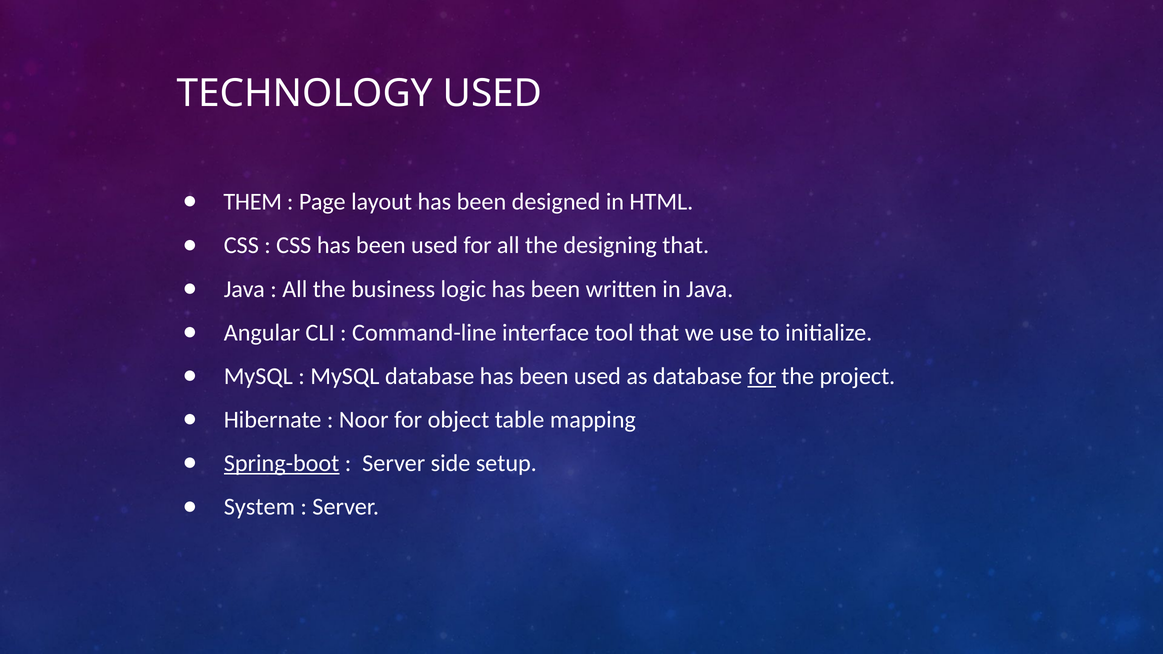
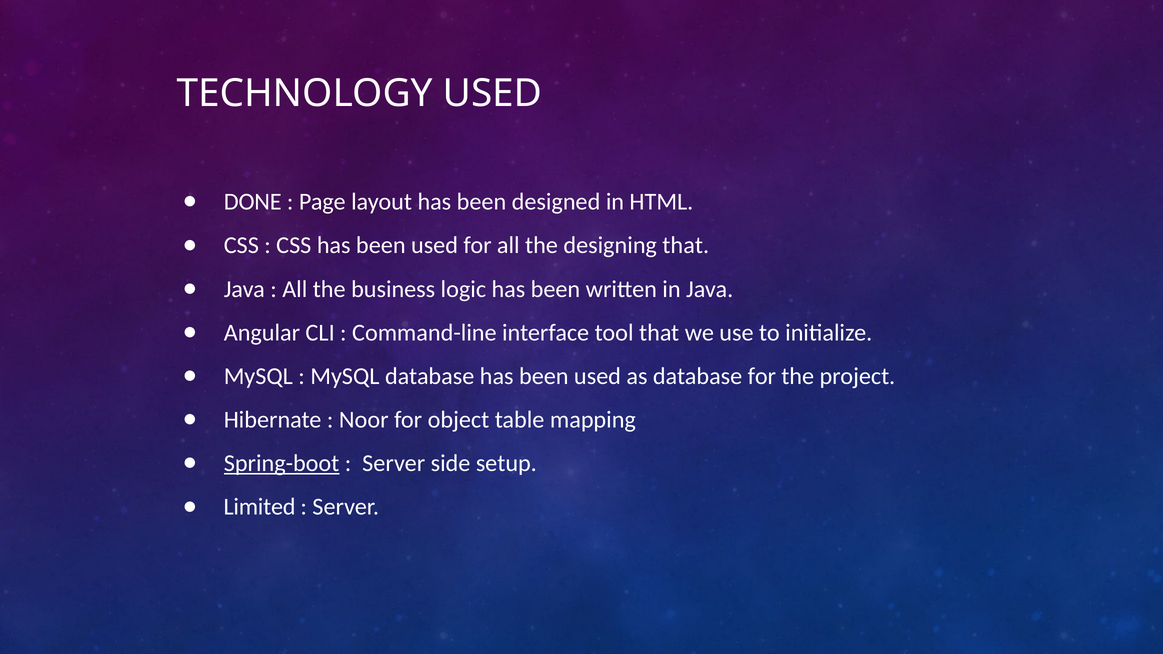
THEM: THEM -> DONE
for at (762, 376) underline: present -> none
System: System -> Limited
